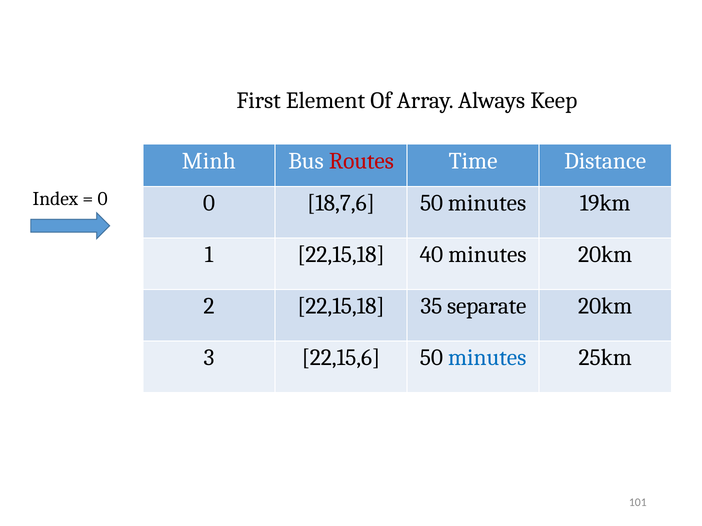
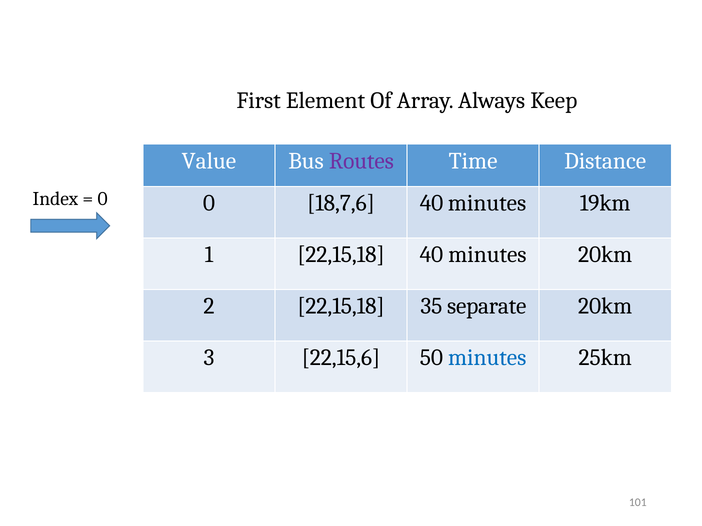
Minh: Minh -> Value
Routes colour: red -> purple
18,7,6 50: 50 -> 40
